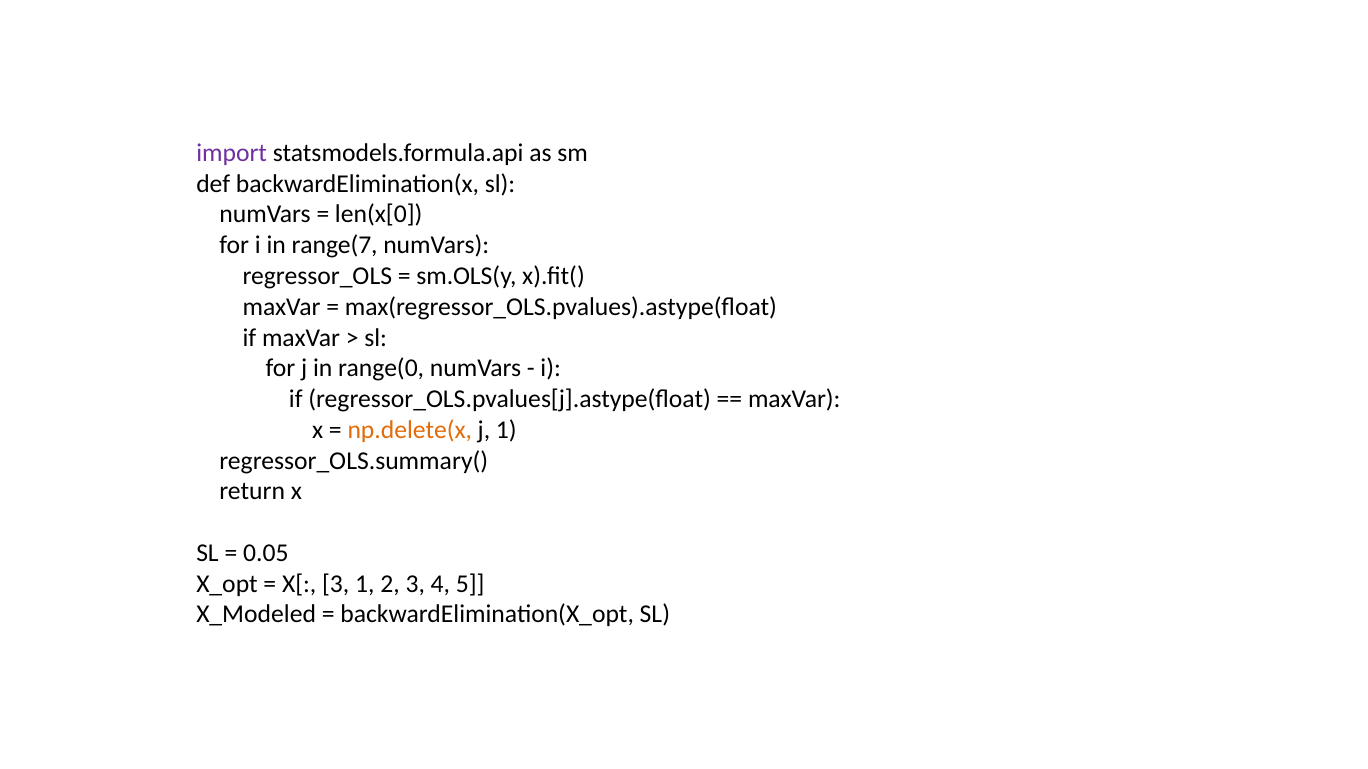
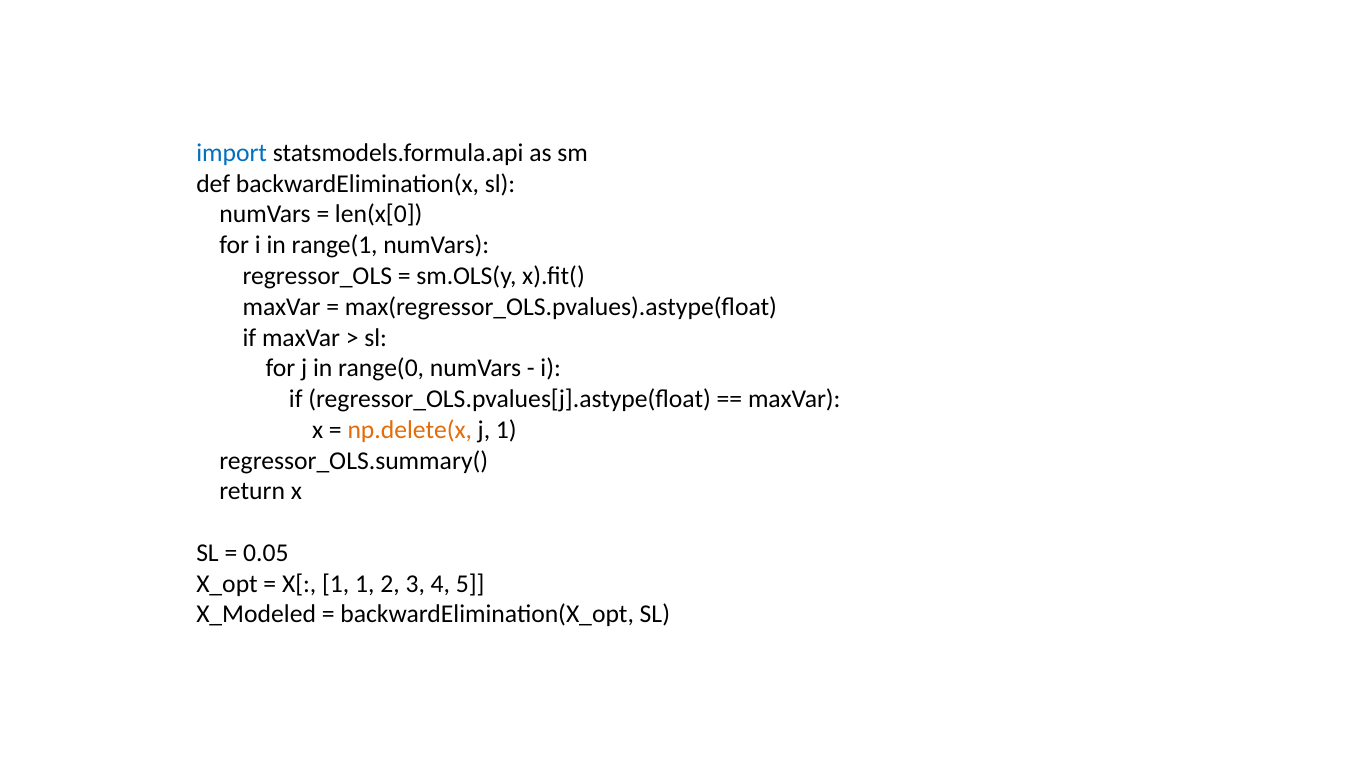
import colour: purple -> blue
range(7: range(7 -> range(1
X[ 3: 3 -> 1
